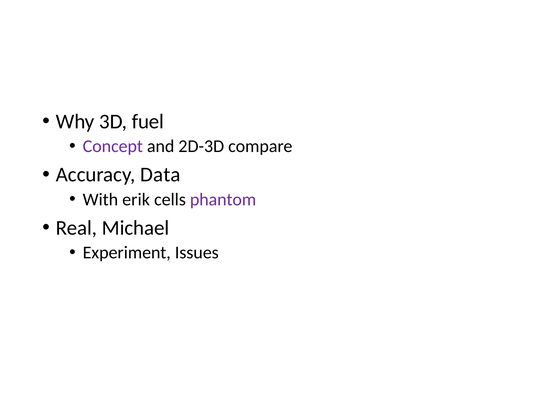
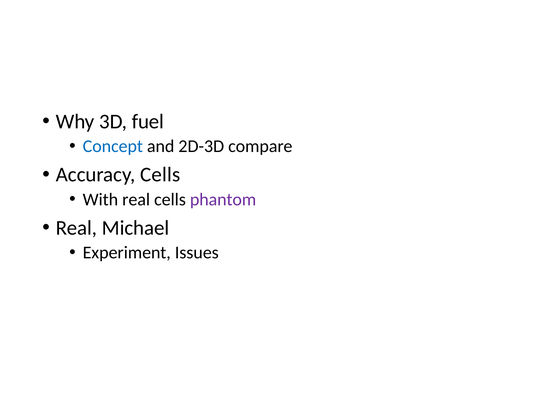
Concept colour: purple -> blue
Accuracy Data: Data -> Cells
With erik: erik -> real
